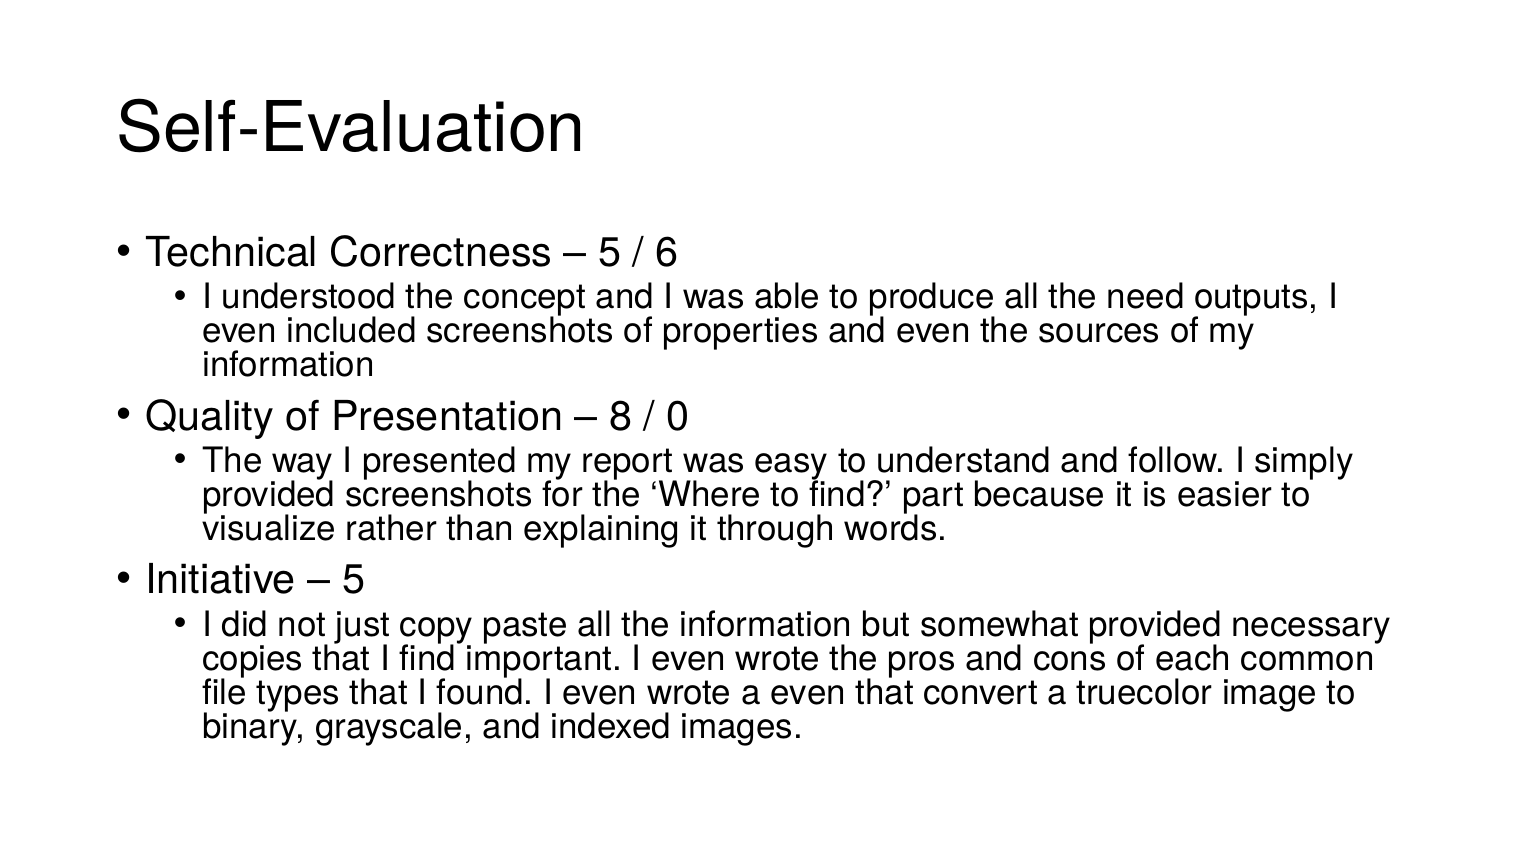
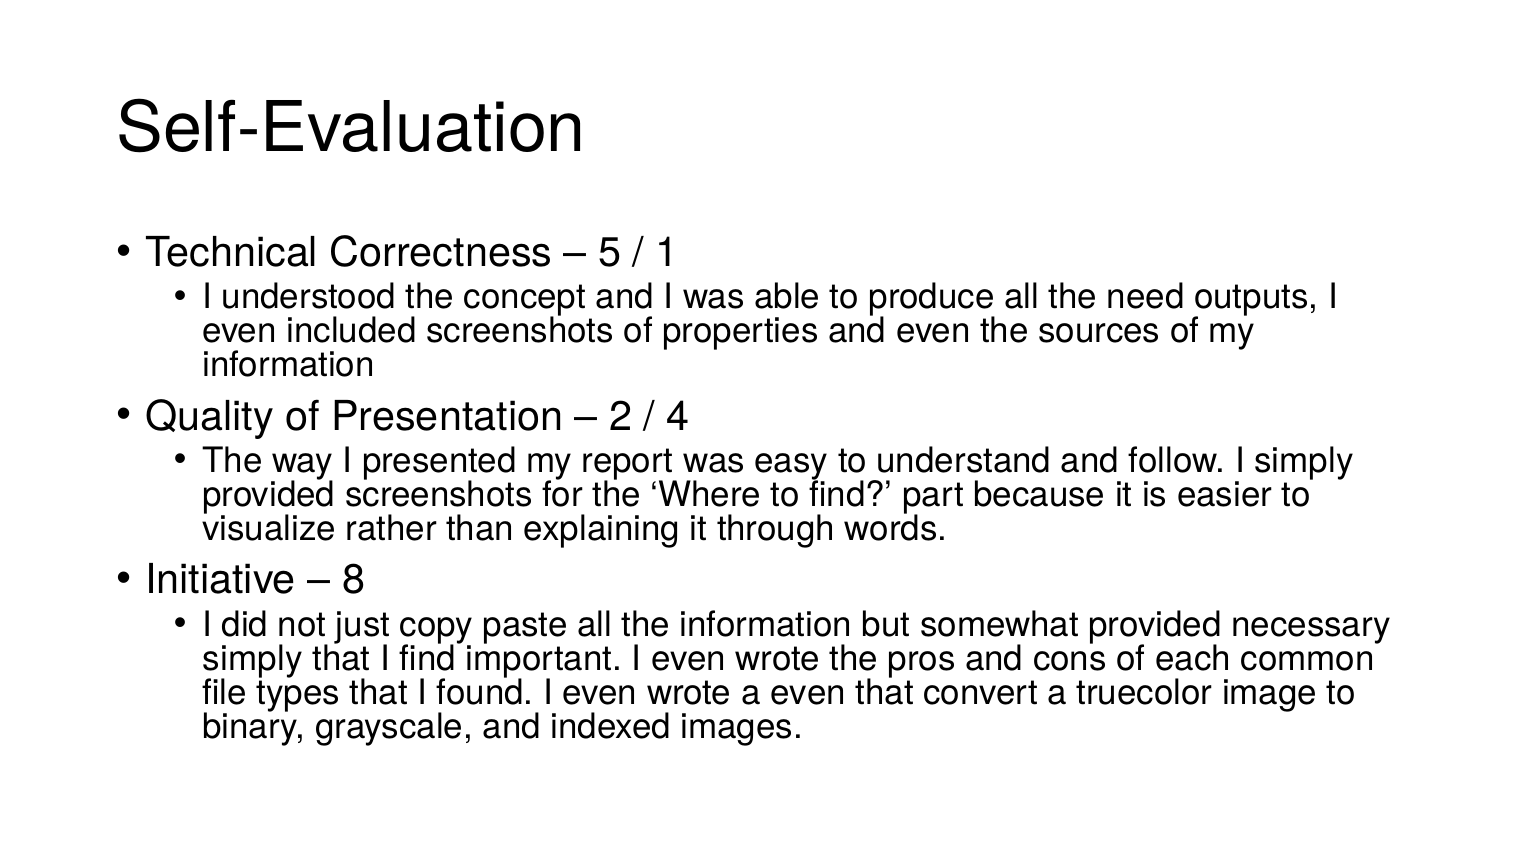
6: 6 -> 1
8: 8 -> 2
0: 0 -> 4
5 at (354, 580): 5 -> 8
copies at (253, 659): copies -> simply
